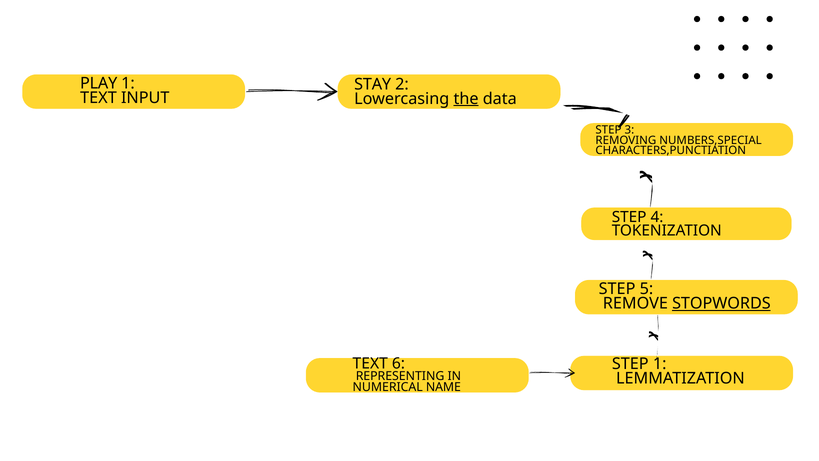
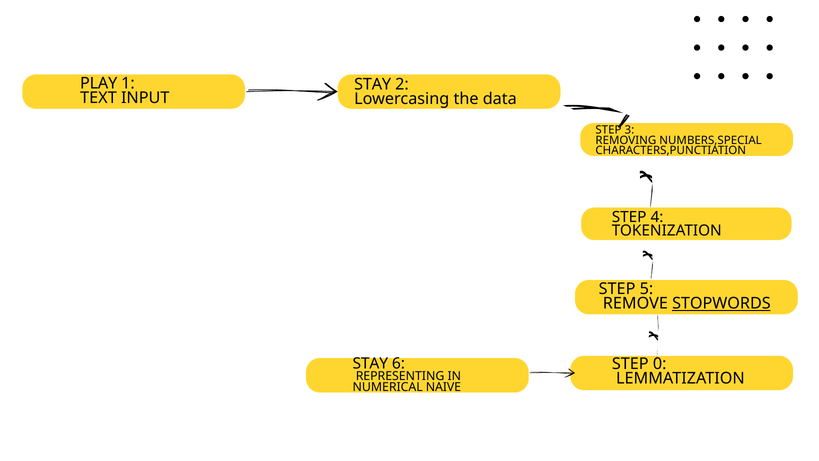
the underline: present -> none
TEXT at (370, 364): TEXT -> STAY
STEP 1: 1 -> 0
NAME: NAME -> NAIVE
